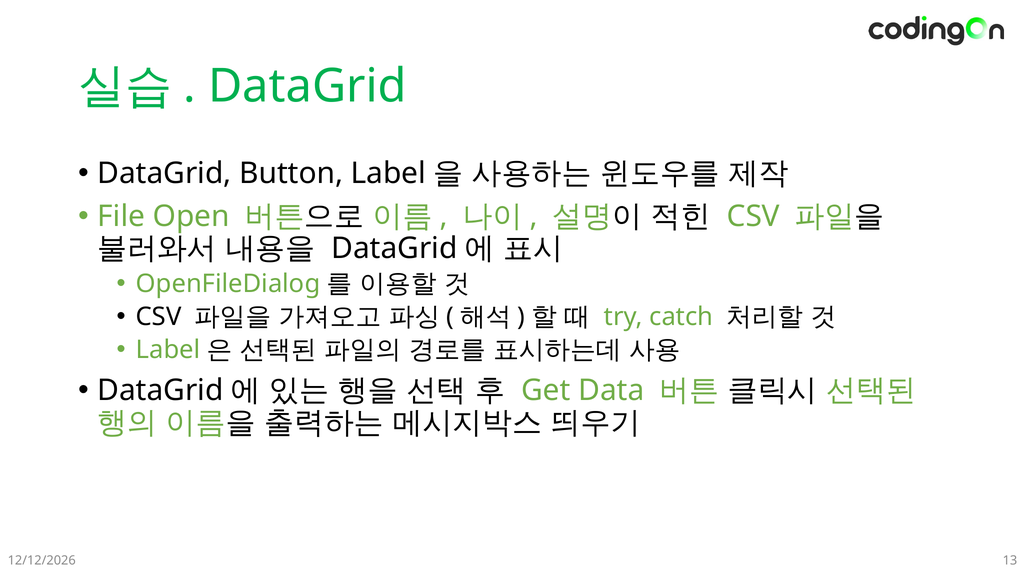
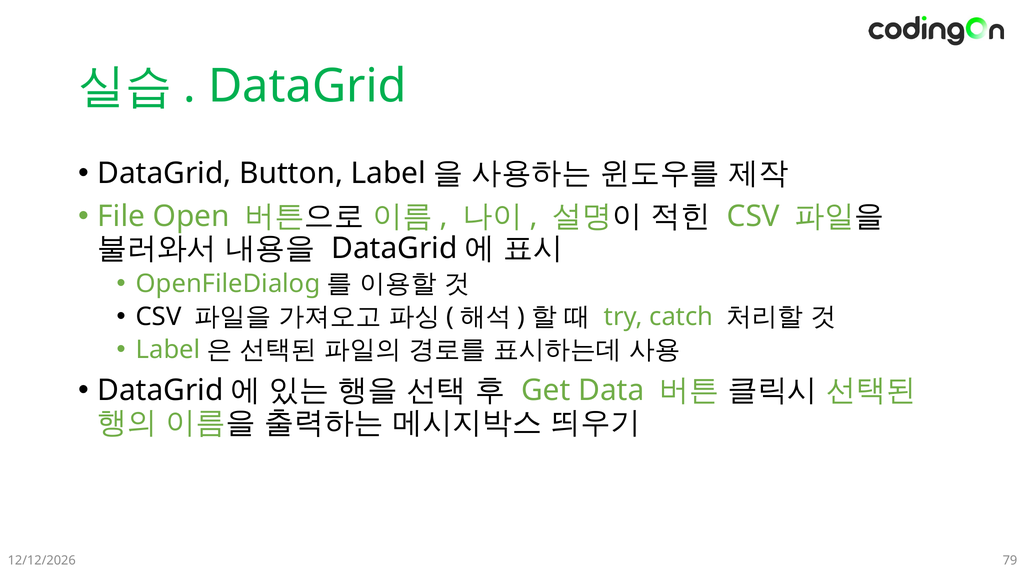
13: 13 -> 79
